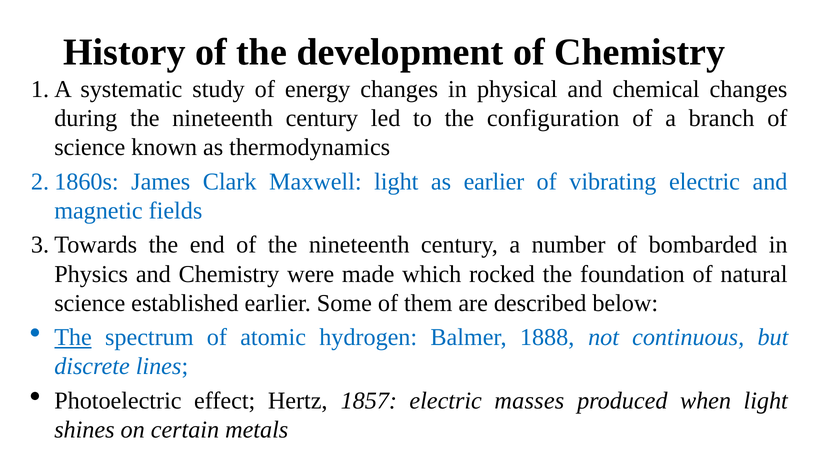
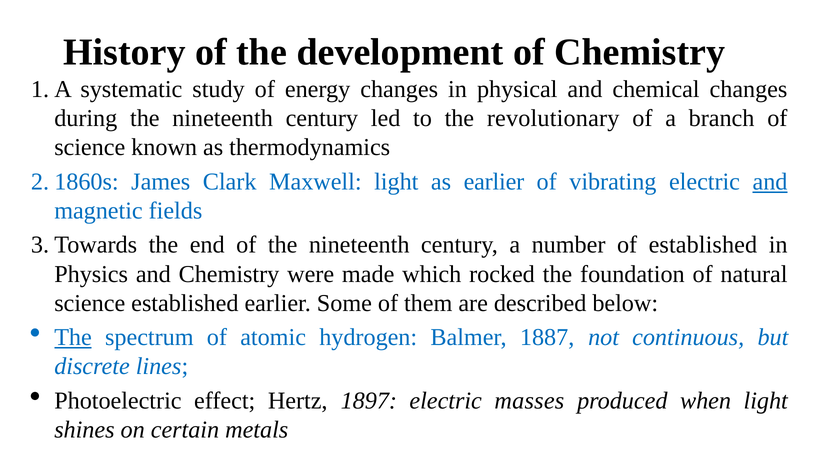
configuration: configuration -> revolutionary
and at (770, 182) underline: none -> present
of bombarded: bombarded -> established
1888: 1888 -> 1887
1857: 1857 -> 1897
